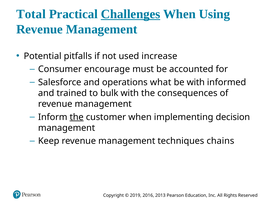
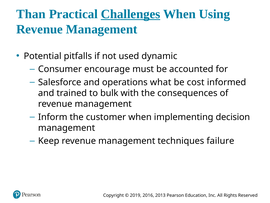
Total: Total -> Than
increase: increase -> dynamic
be with: with -> cost
the at (77, 117) underline: present -> none
chains: chains -> failure
